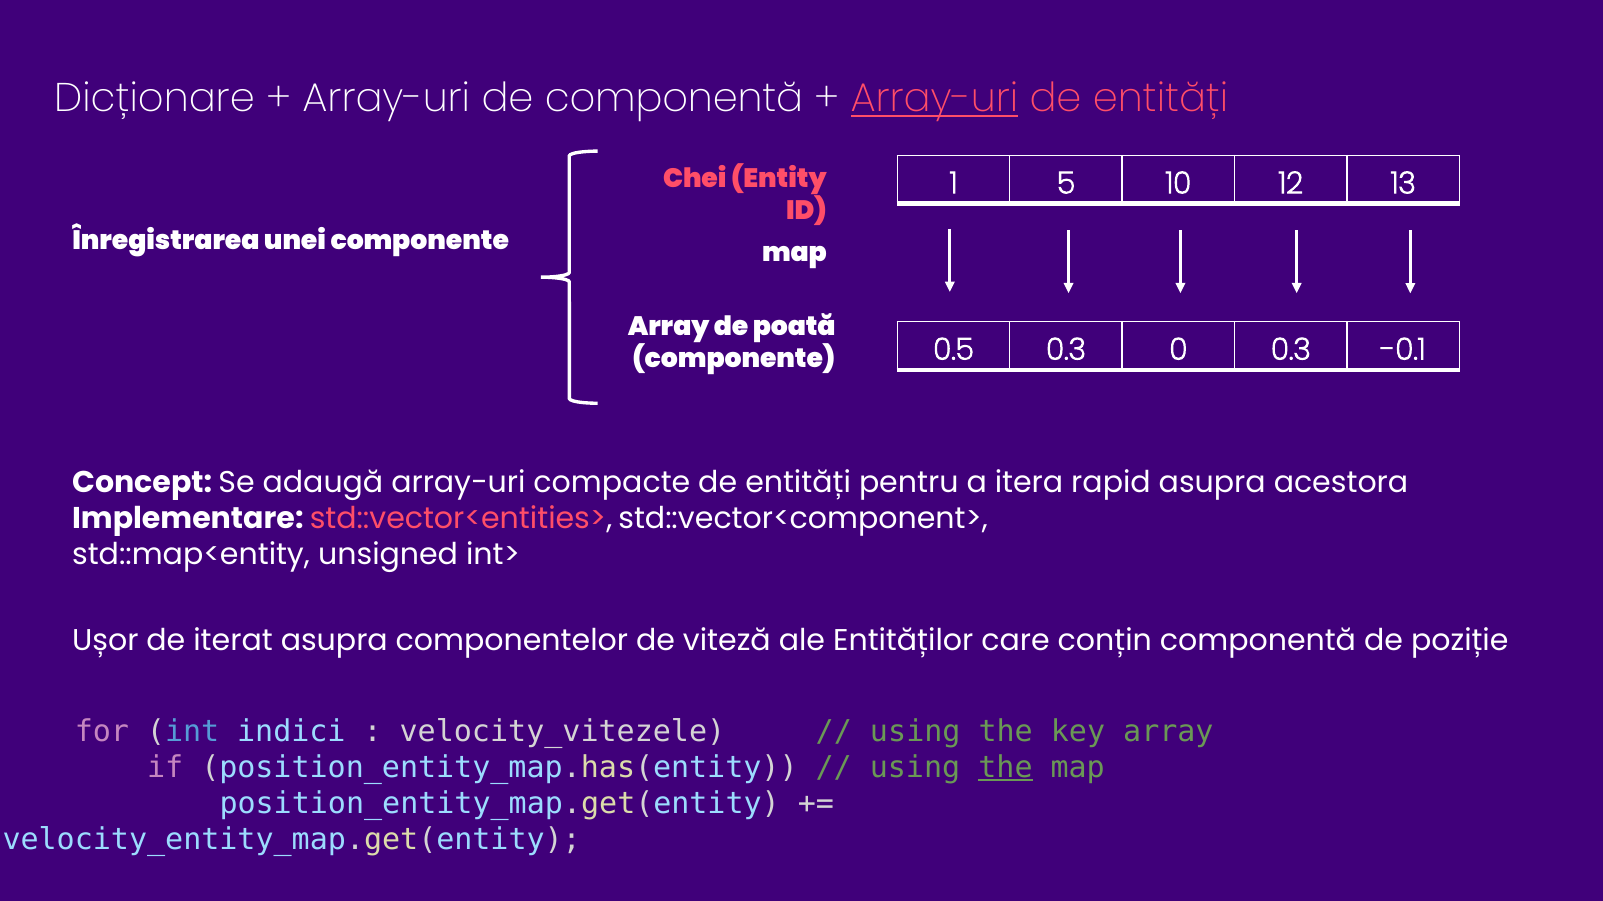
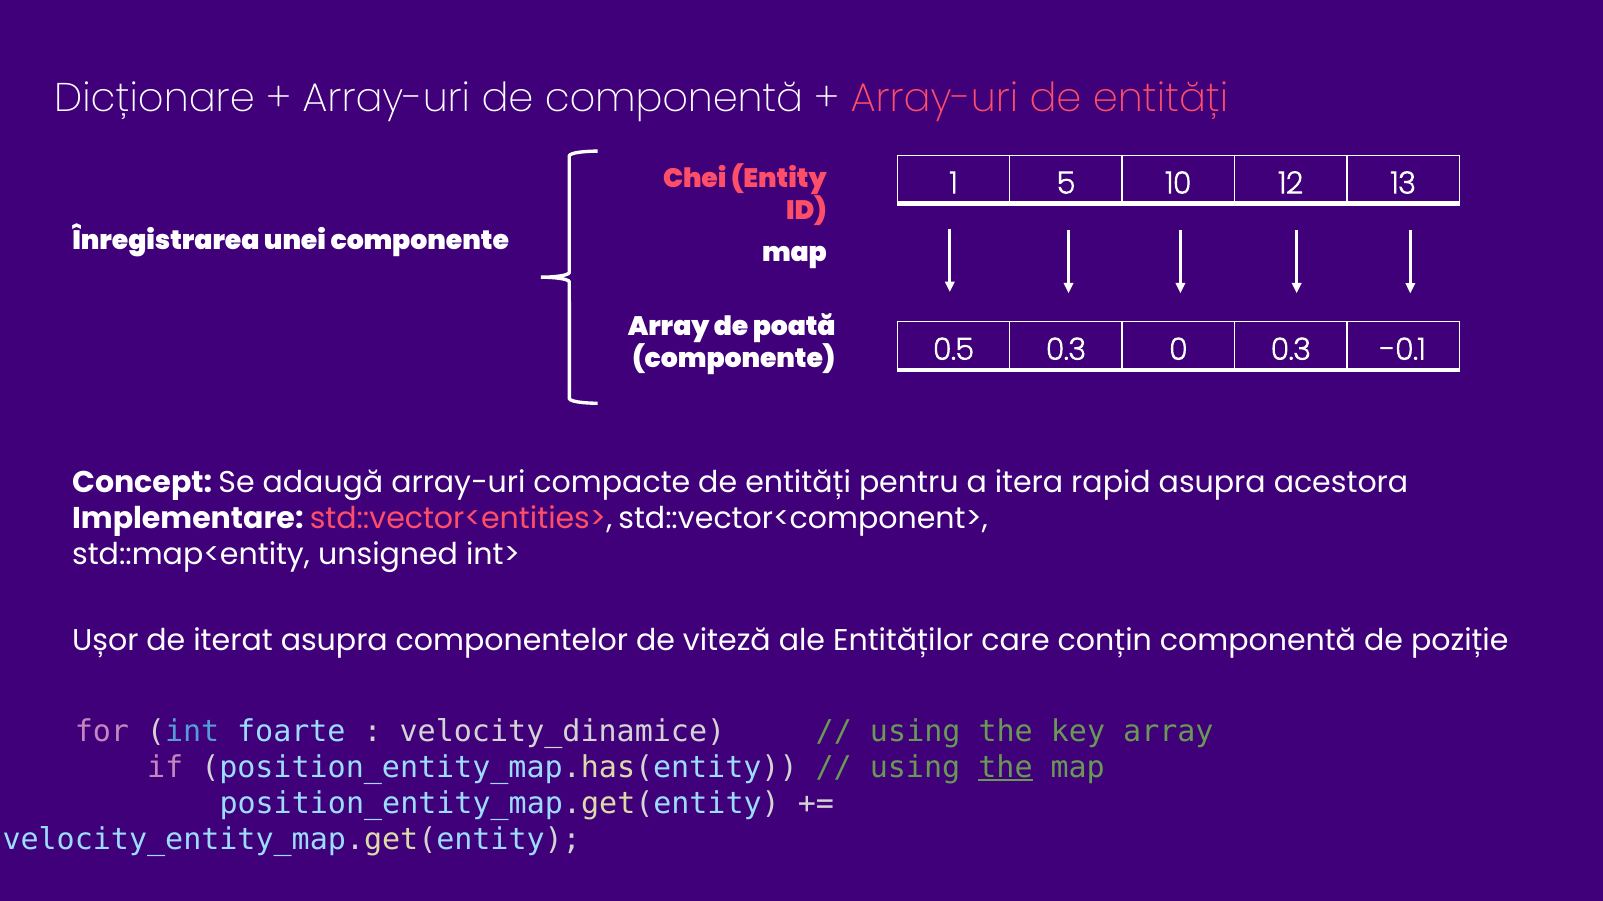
Array-uri at (934, 99) underline: present -> none
indici: indici -> foarte
velocity_vitezele: velocity_vitezele -> velocity_dinamice
